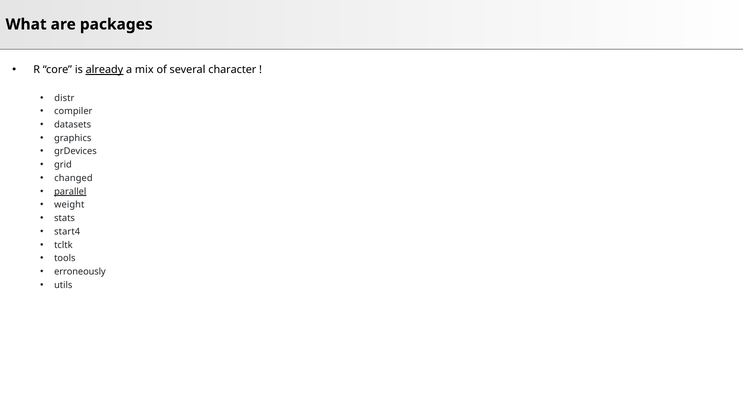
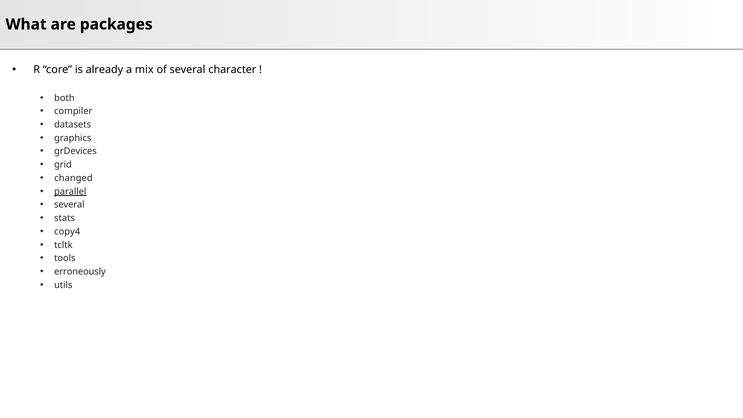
already underline: present -> none
distr: distr -> both
weight at (69, 205): weight -> several
start4: start4 -> copy4
